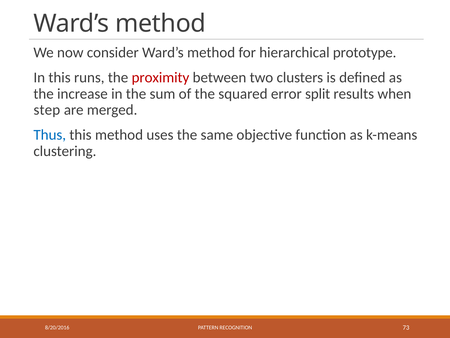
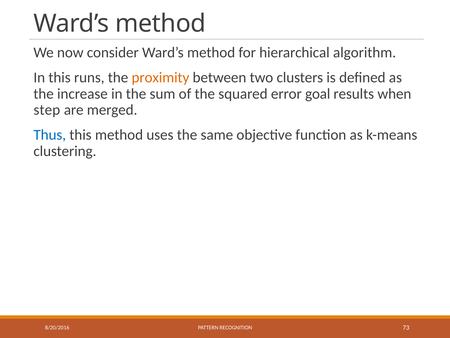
prototype: prototype -> algorithm
proximity colour: red -> orange
split: split -> goal
